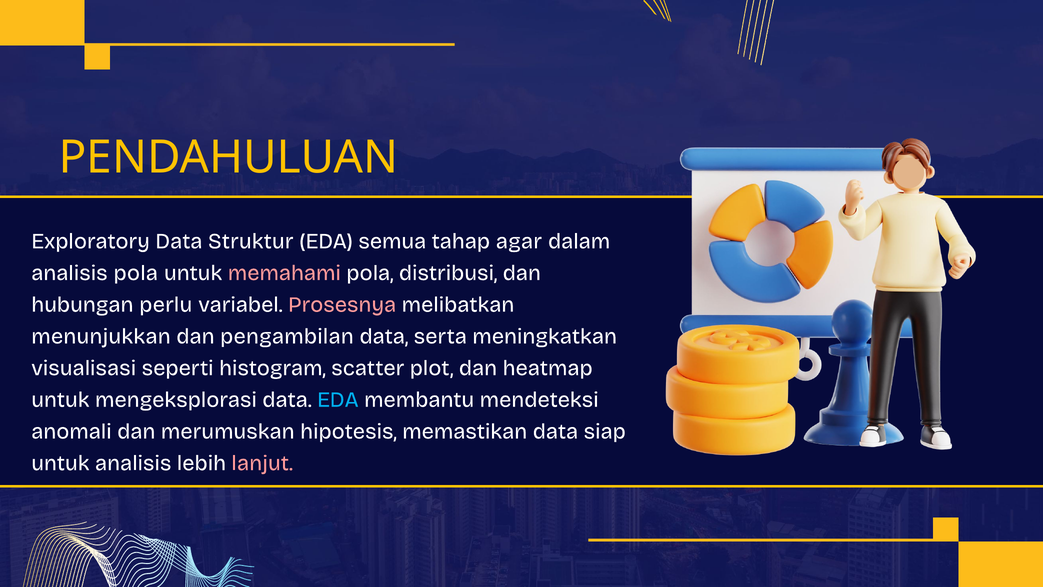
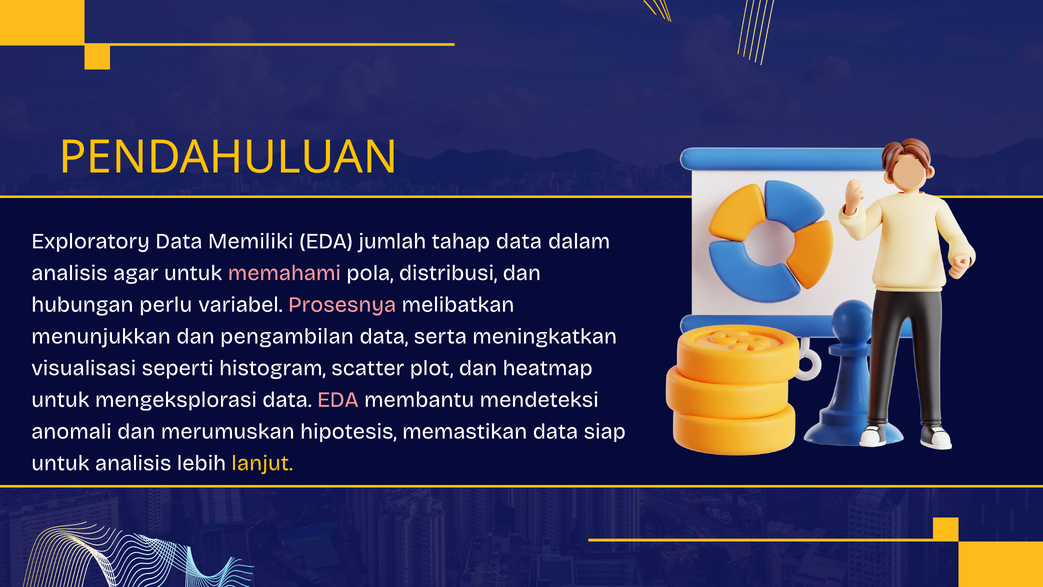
Struktur: Struktur -> Memiliki
semua: semua -> jumlah
tahap agar: agar -> data
analisis pola: pola -> agar
EDA at (338, 399) colour: light blue -> pink
lanjut colour: pink -> yellow
